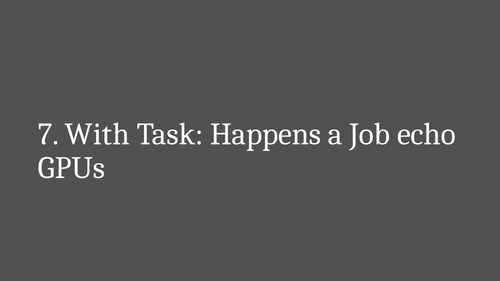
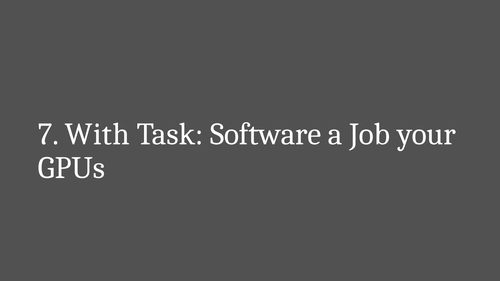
Happens: Happens -> Software
echo: echo -> your
